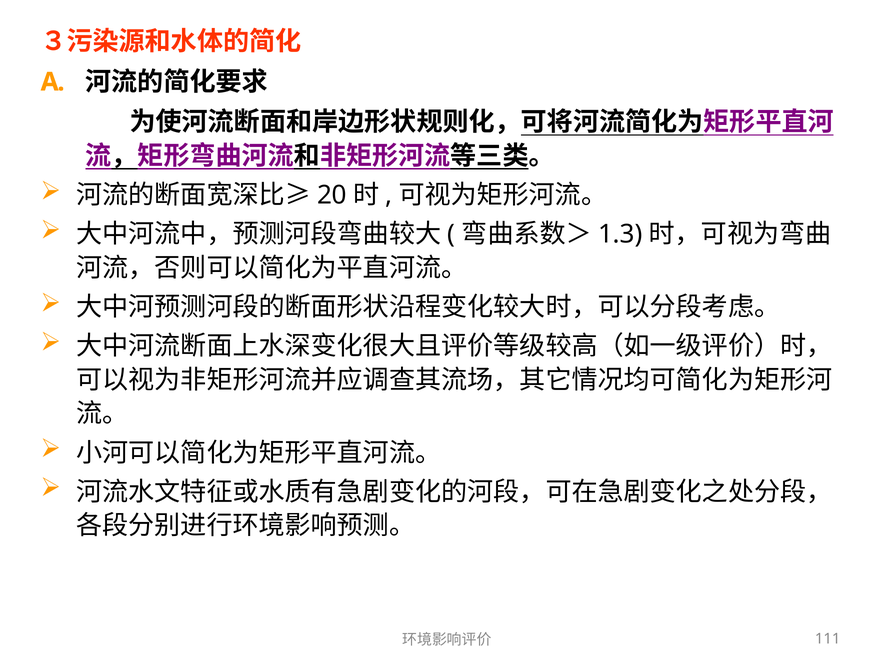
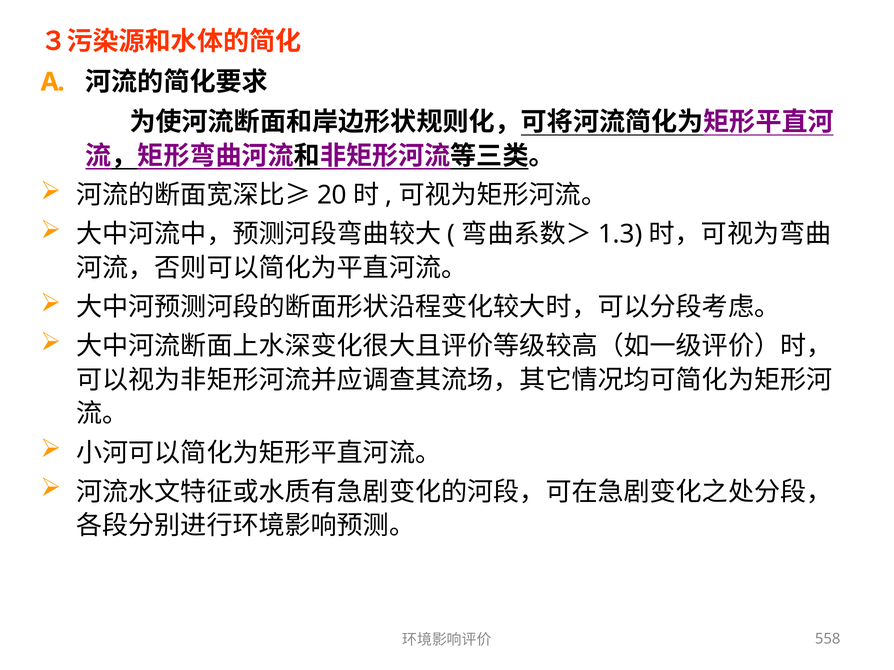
111: 111 -> 558
